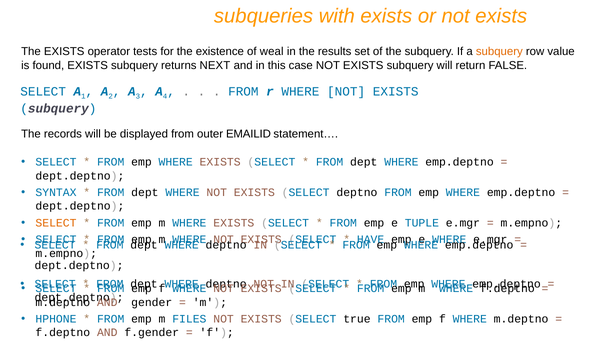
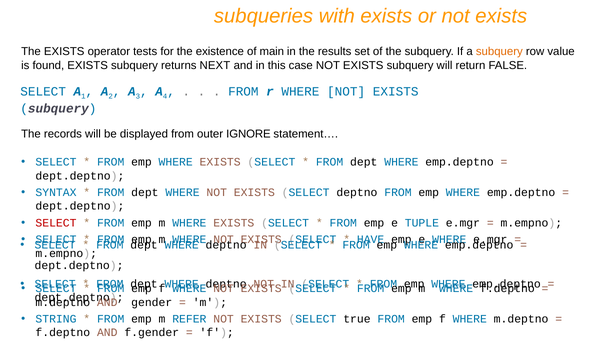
weal: weal -> main
EMAILID: EMAILID -> IGNORE
SELECT at (56, 223) colour: orange -> red
HPHONE: HPHONE -> STRING
FILES: FILES -> REFER
